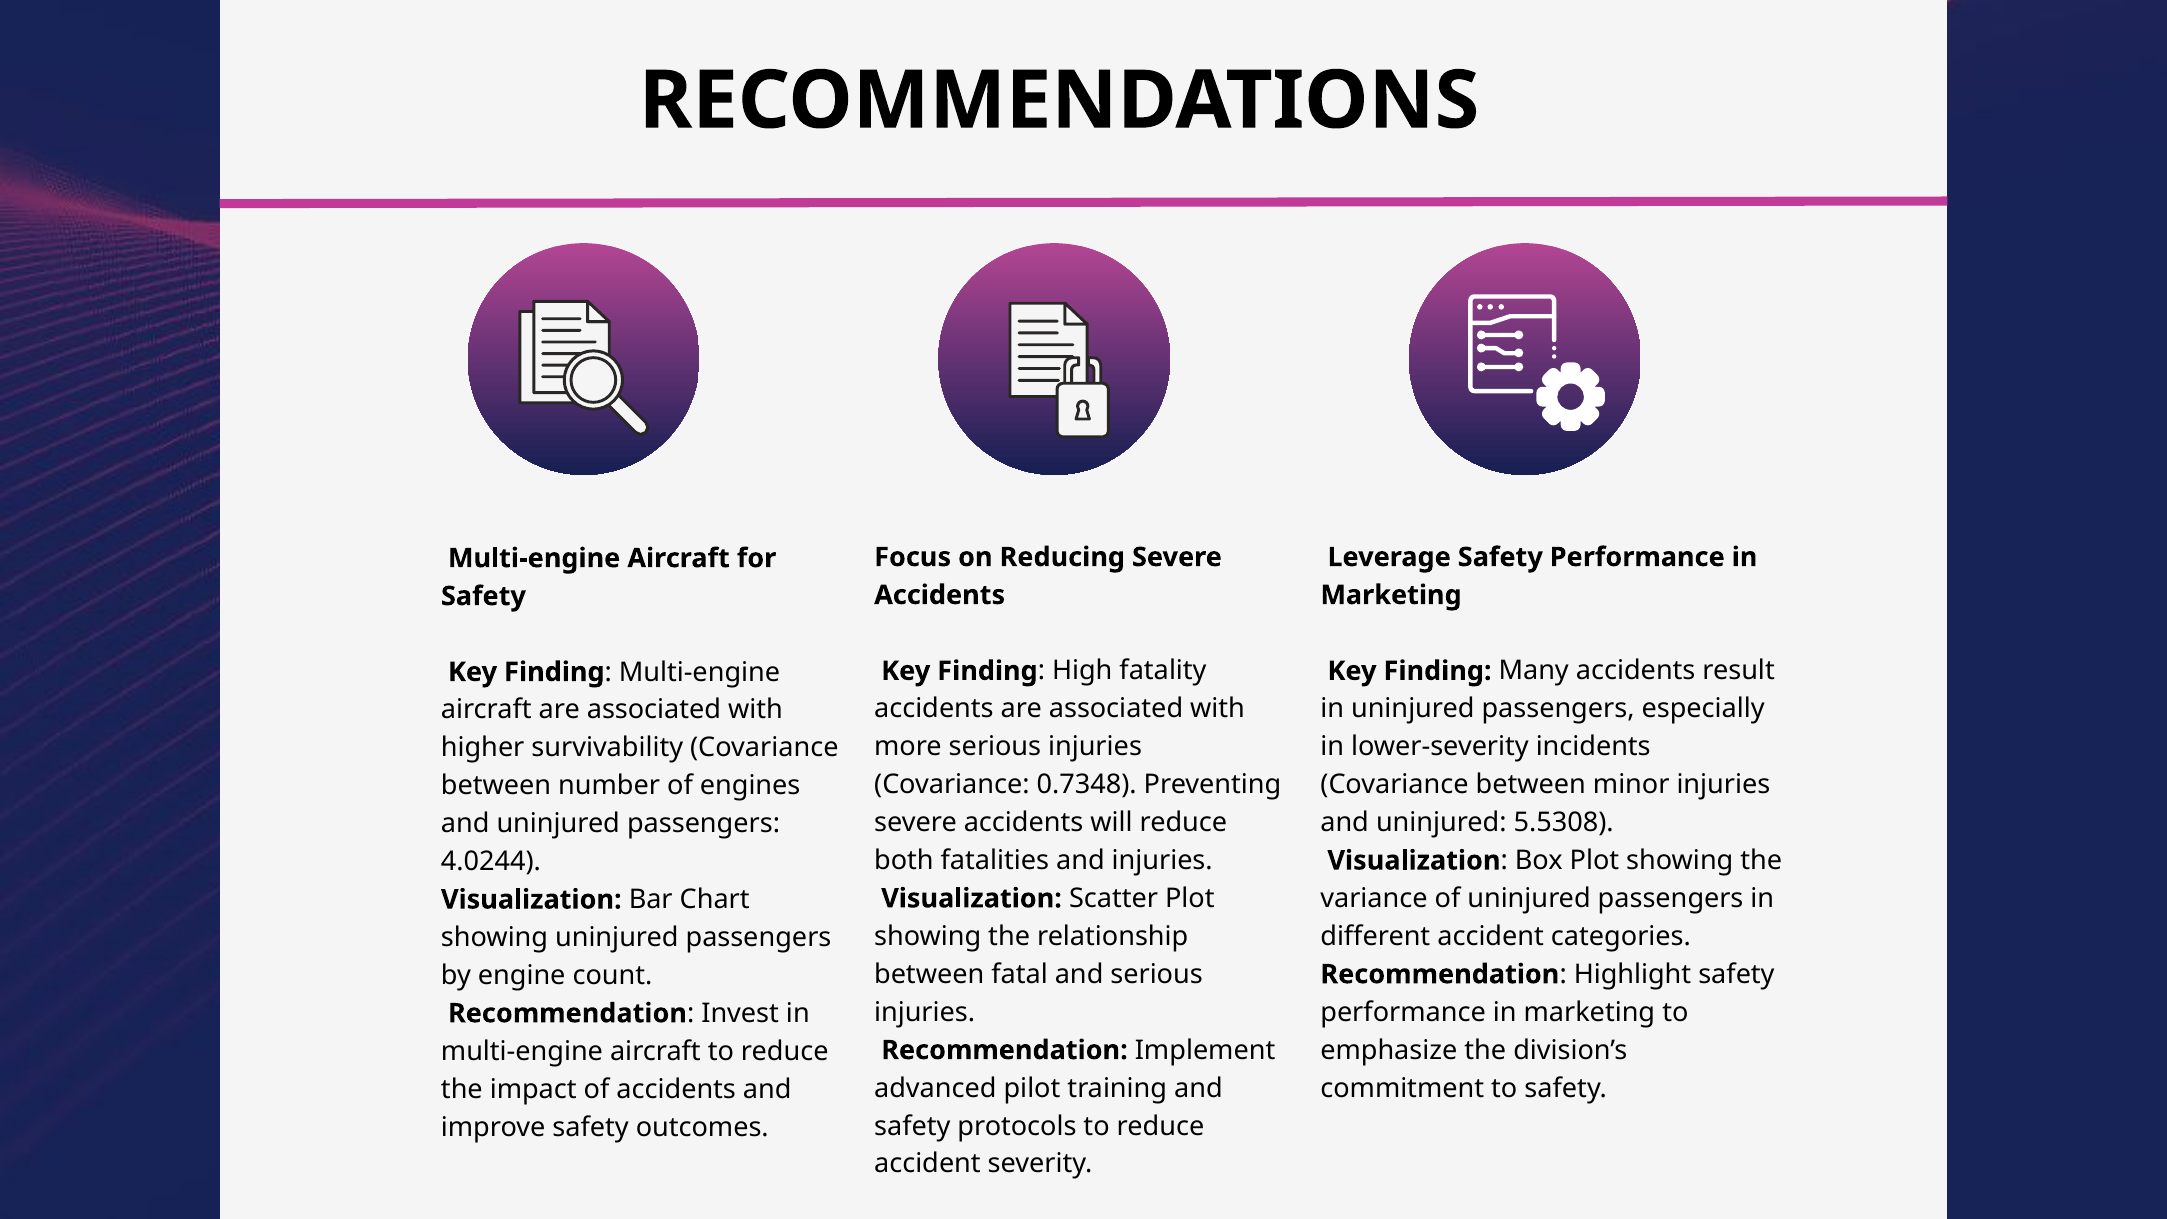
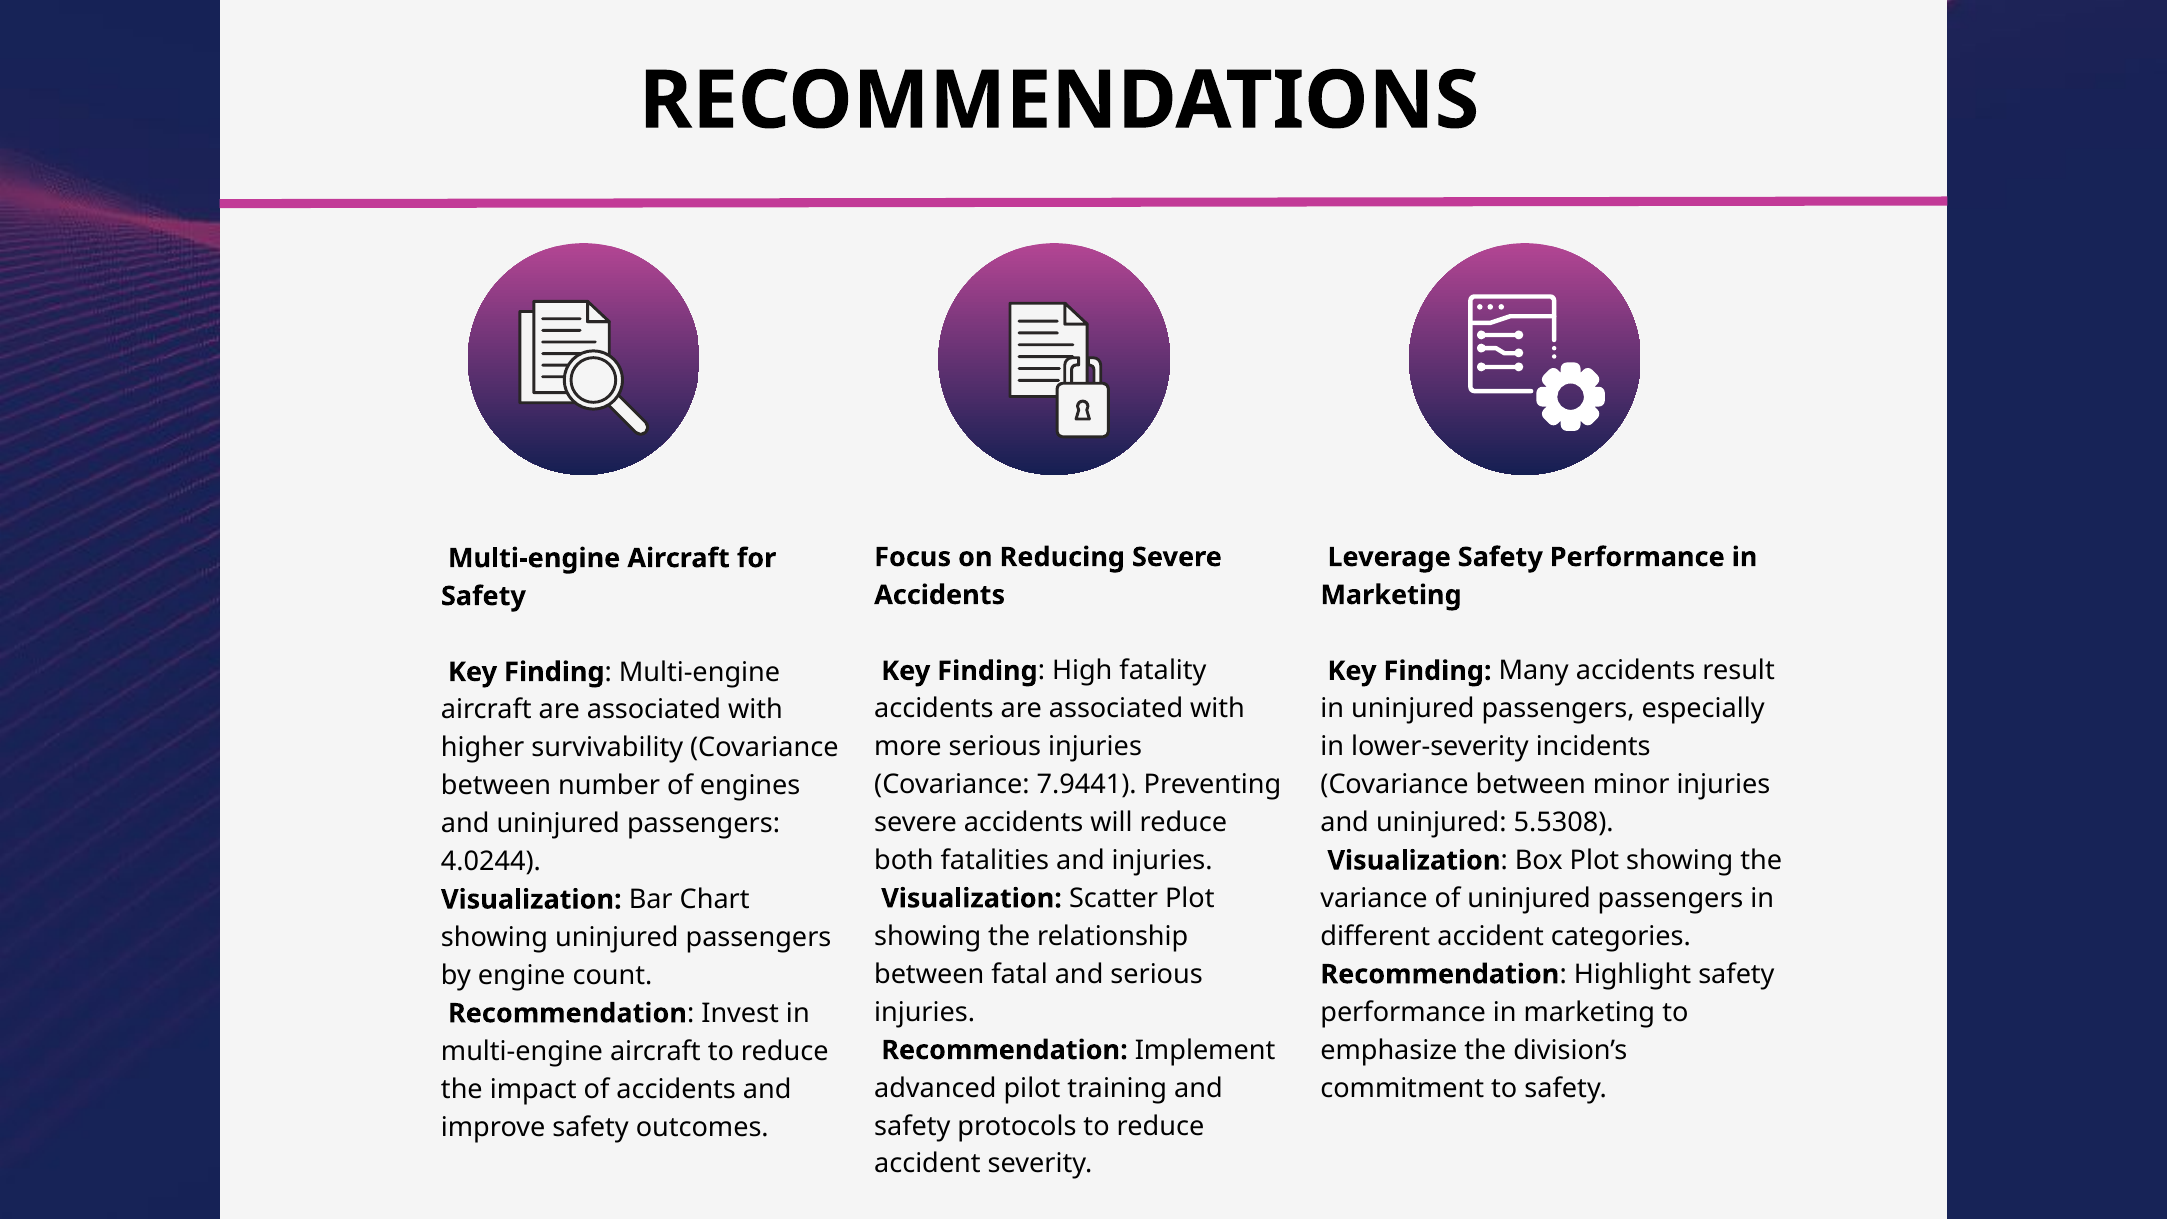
0.7348: 0.7348 -> 7.9441
